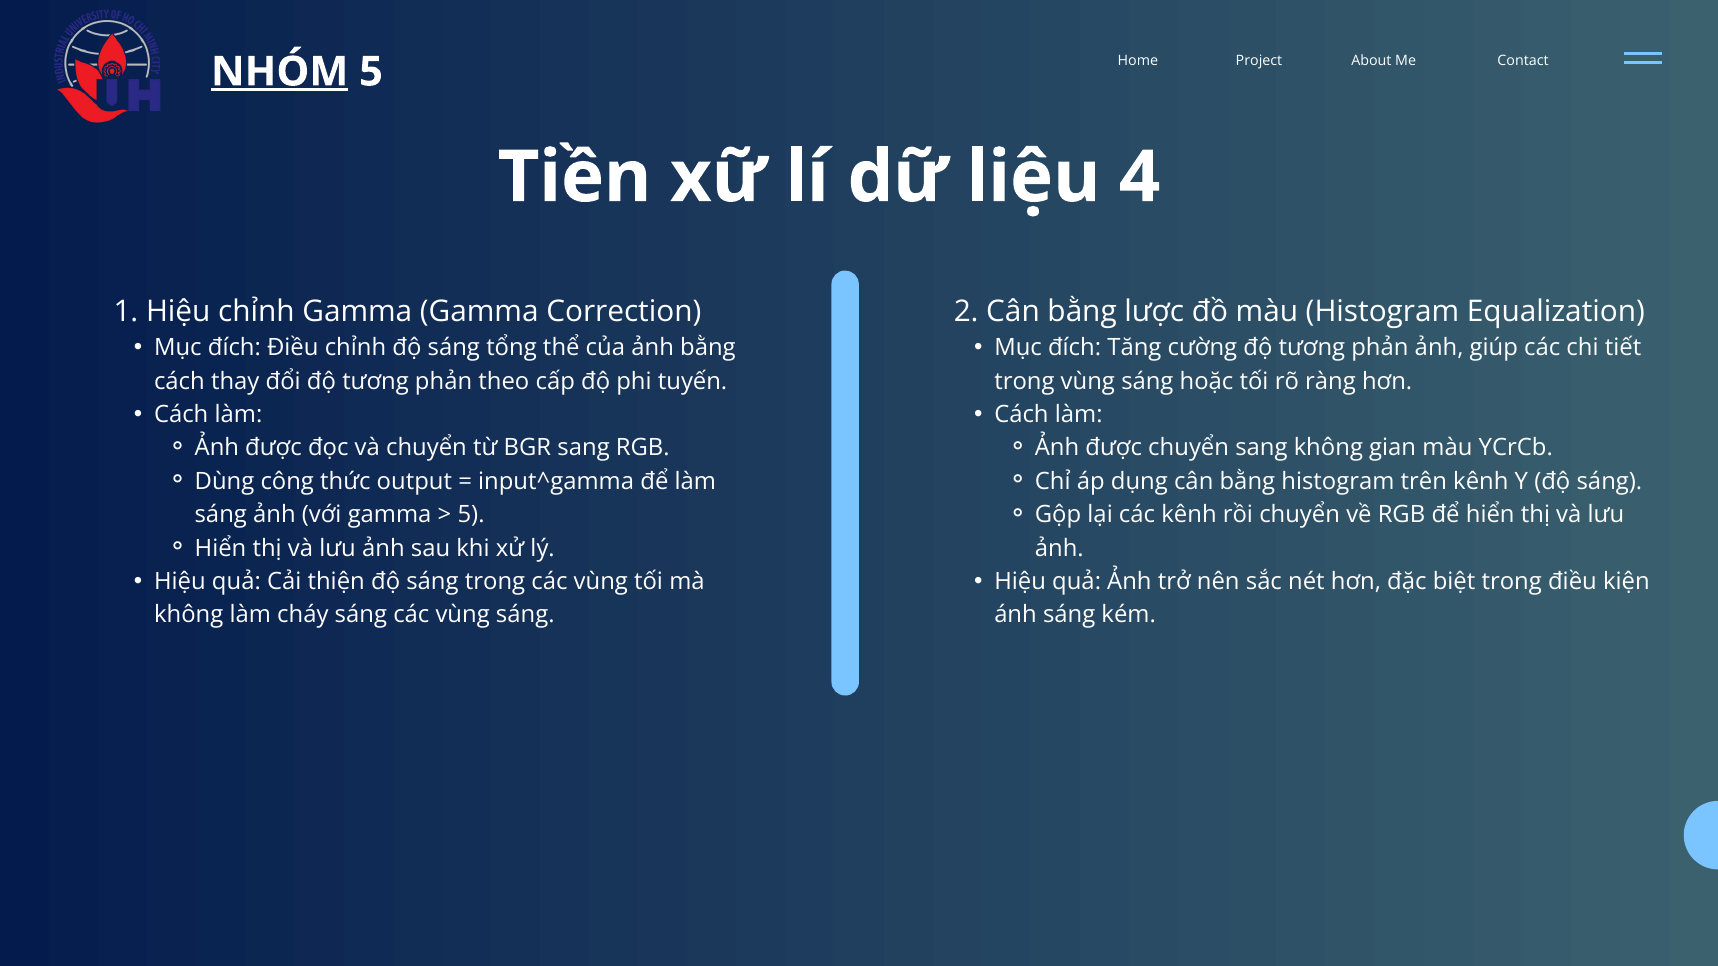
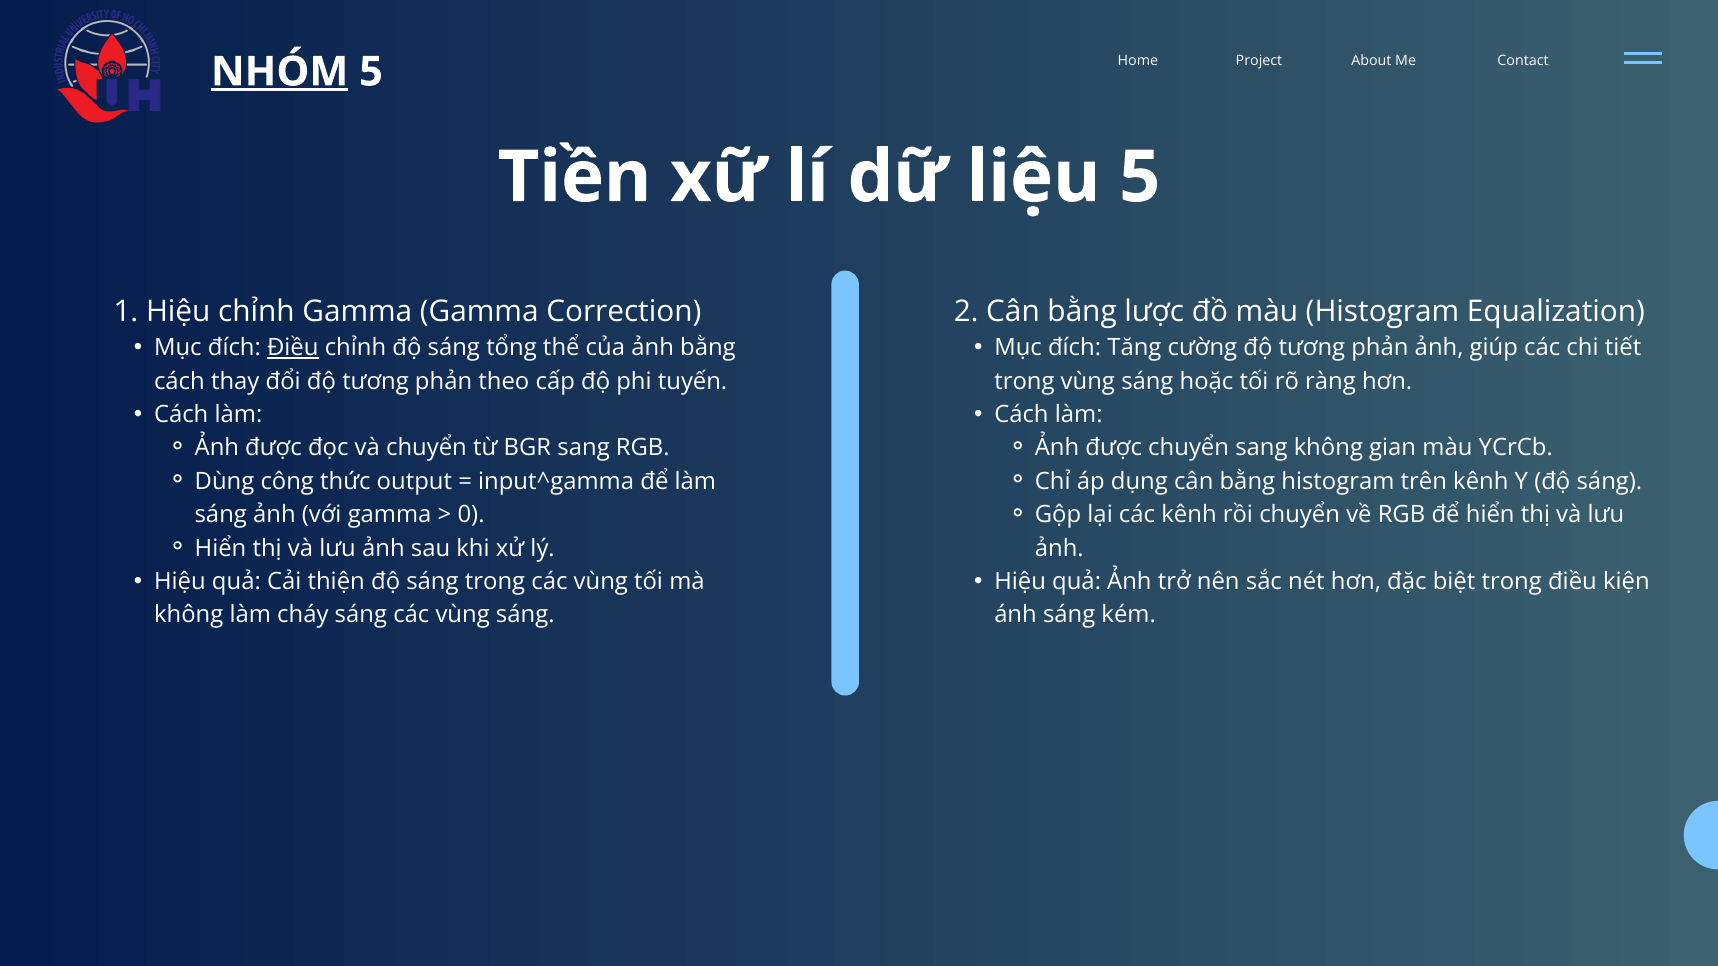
liệu 4: 4 -> 5
Điều at (293, 348) underline: none -> present
5 at (471, 515): 5 -> 0
